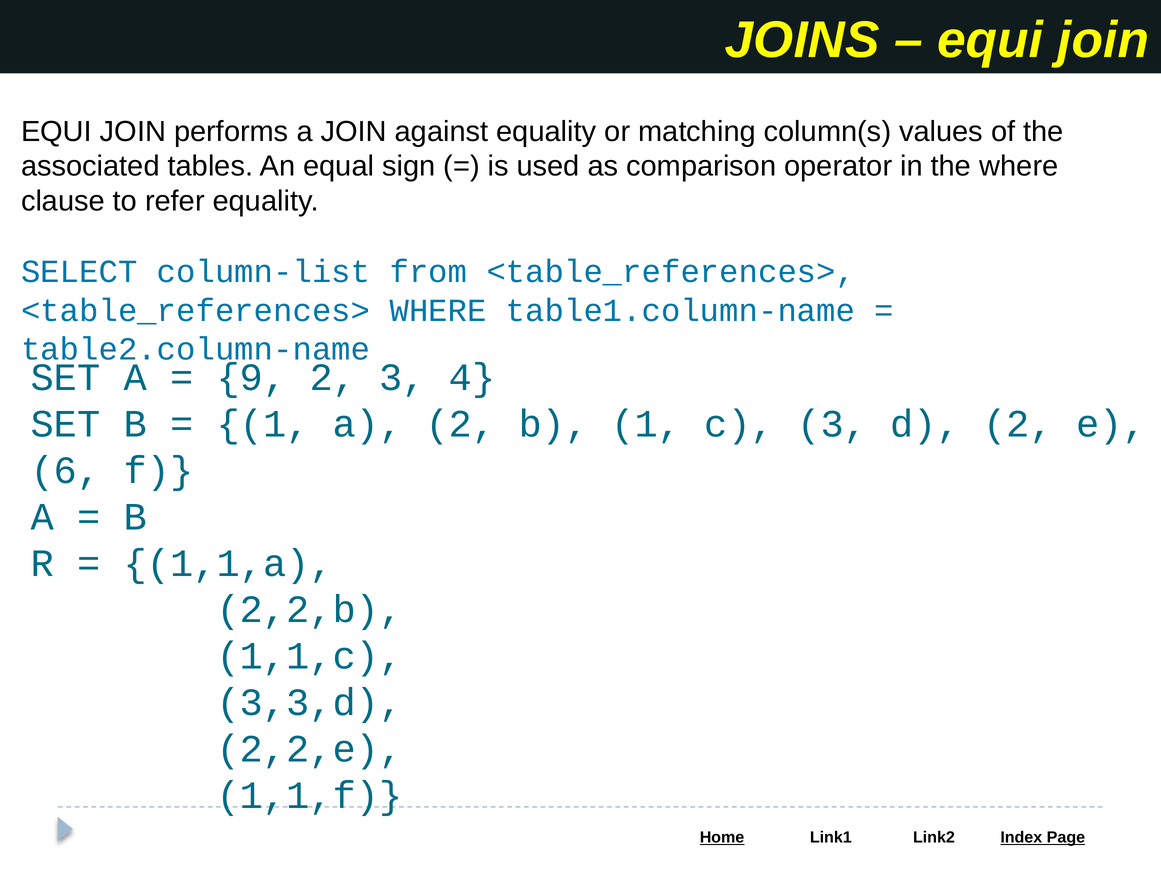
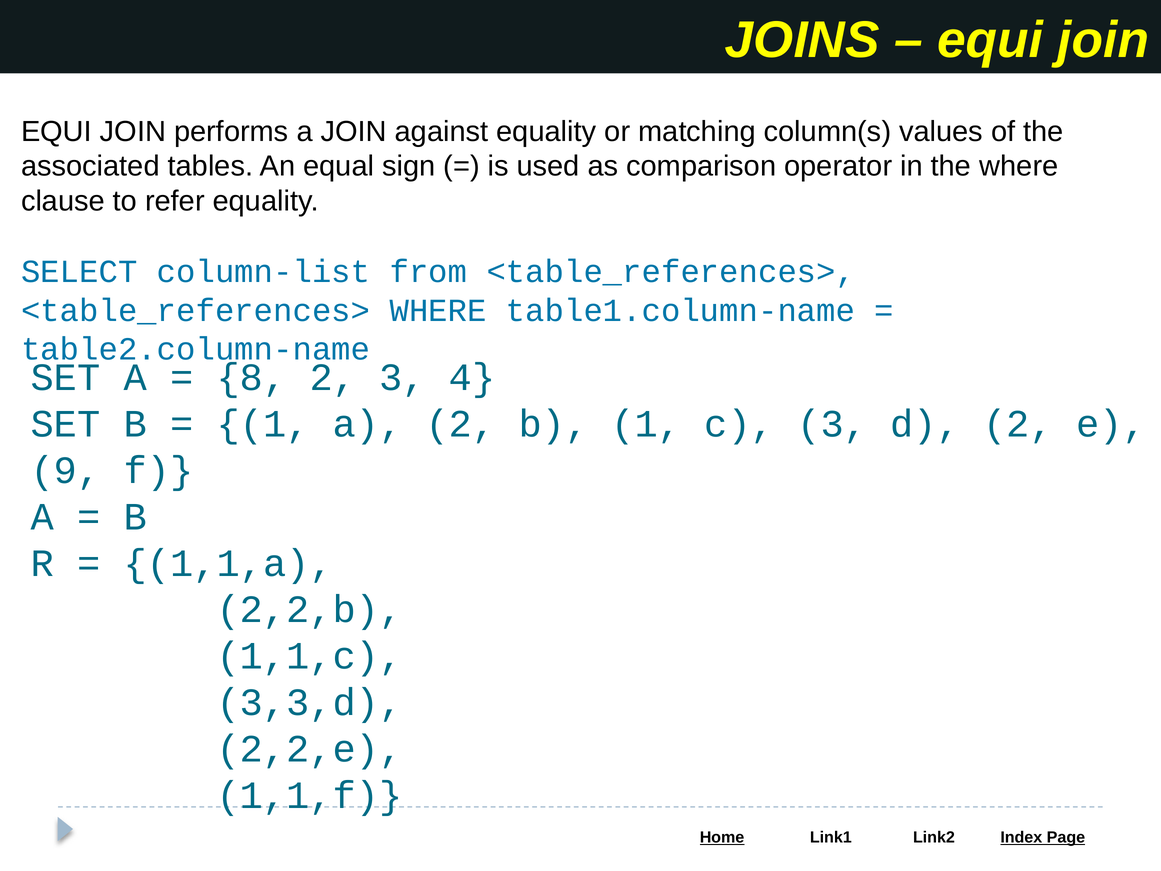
9: 9 -> 8
6: 6 -> 9
